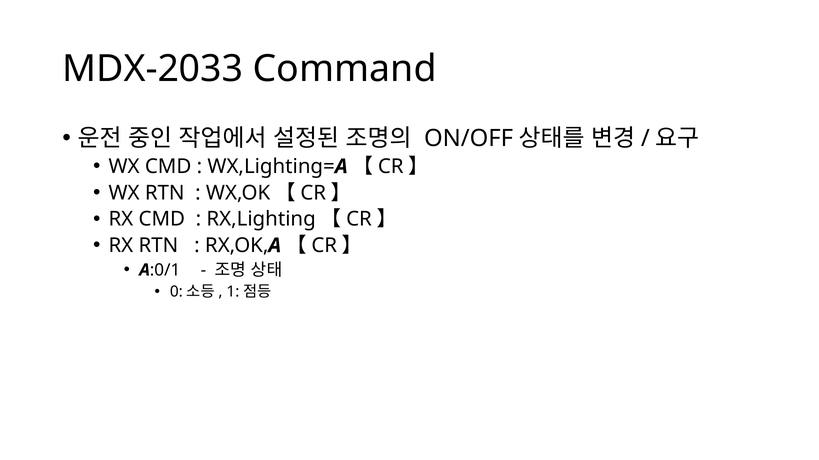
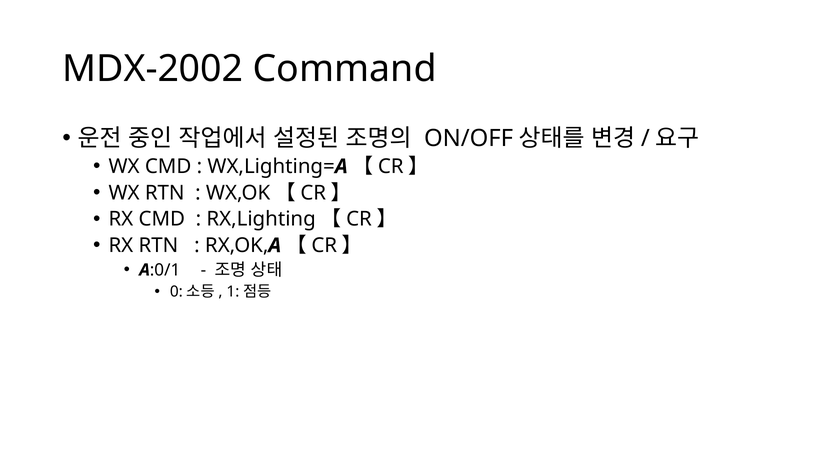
MDX-2033: MDX-2033 -> MDX-2002
